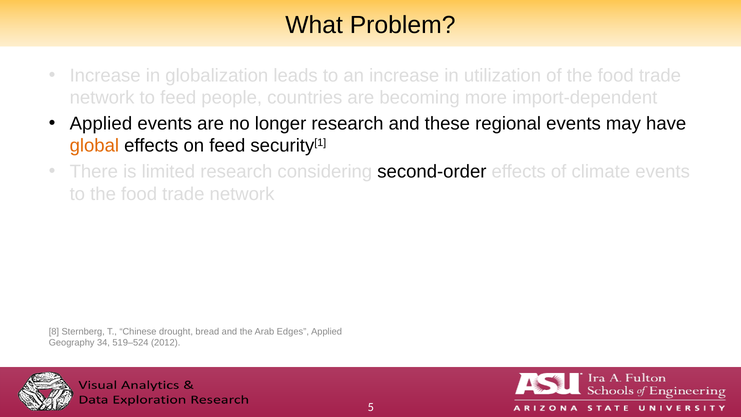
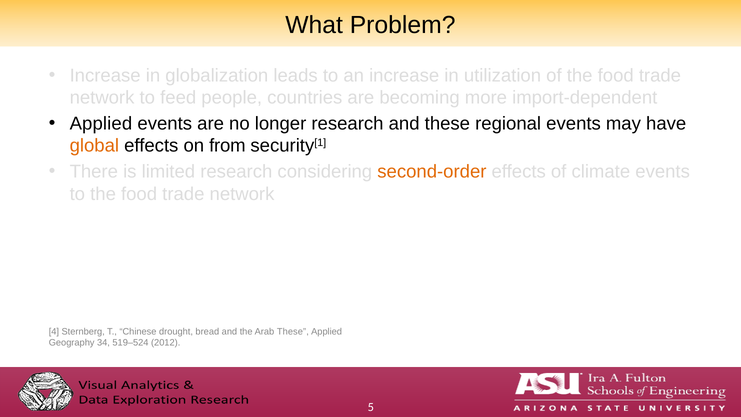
on feed: feed -> from
second-order colour: black -> orange
8: 8 -> 4
Arab Edges: Edges -> These
